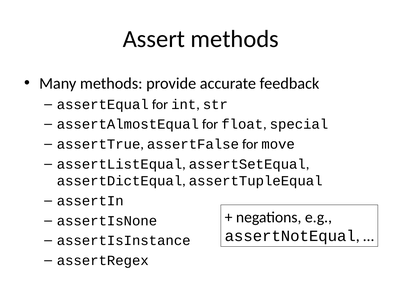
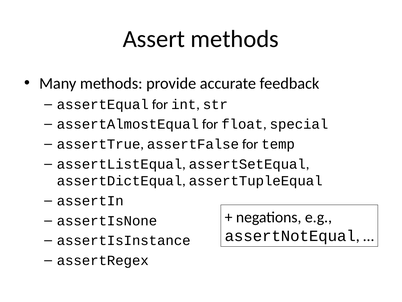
move: move -> temp
